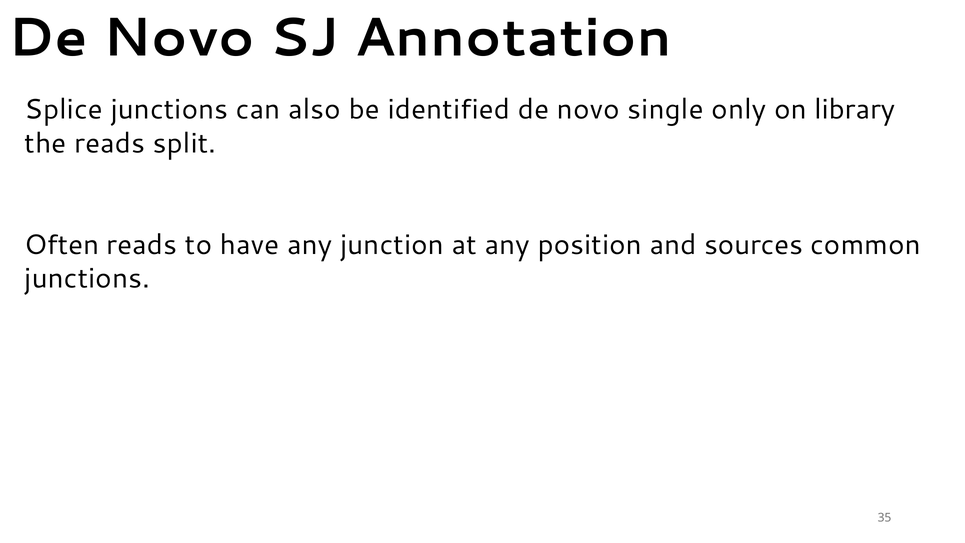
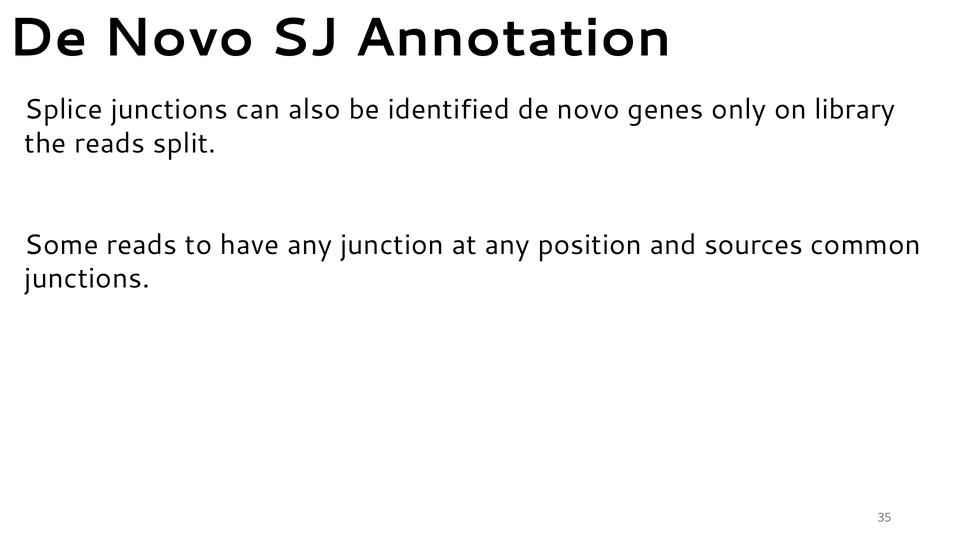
single: single -> genes
Often: Often -> Some
